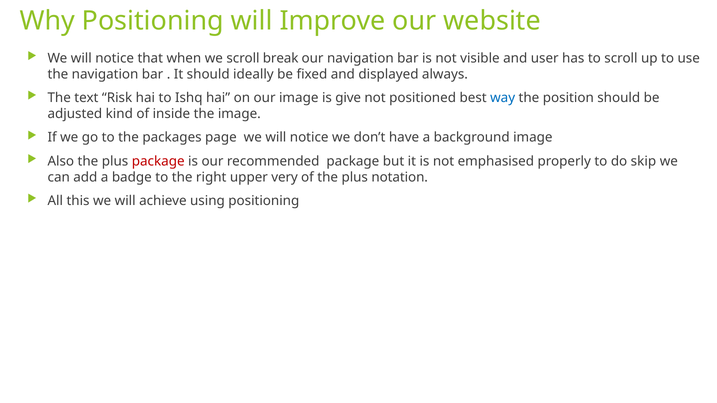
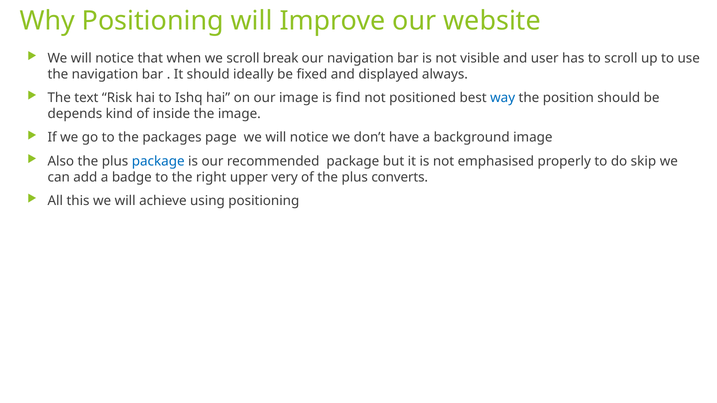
give: give -> find
adjusted: adjusted -> depends
package at (158, 161) colour: red -> blue
notation: notation -> converts
